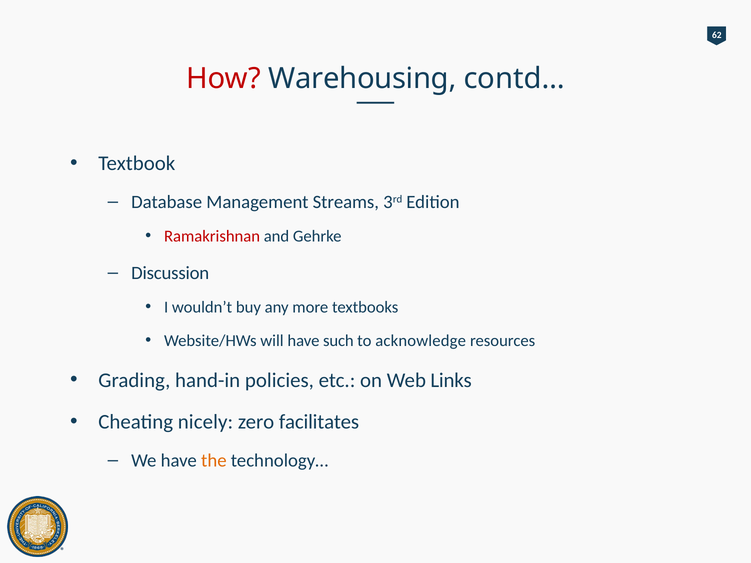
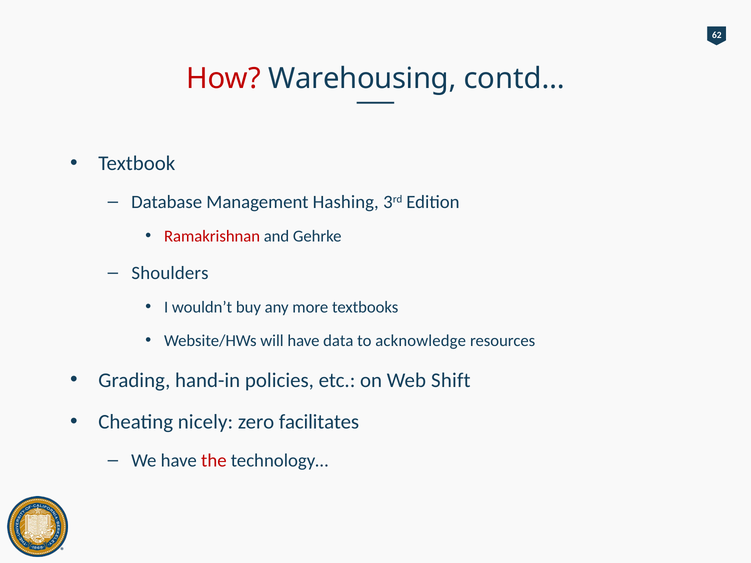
Streams: Streams -> Hashing
Discussion: Discussion -> Shoulders
such: such -> data
Links: Links -> Shift
the colour: orange -> red
